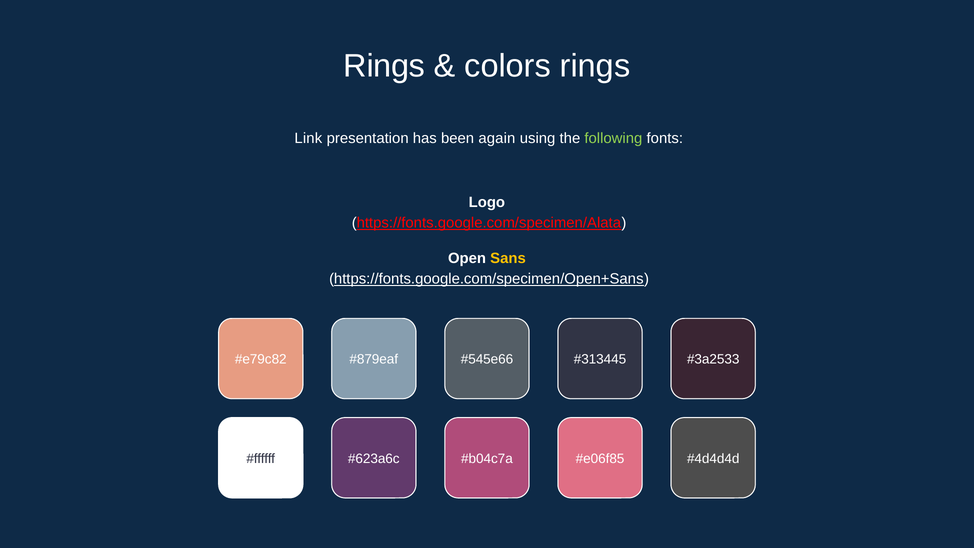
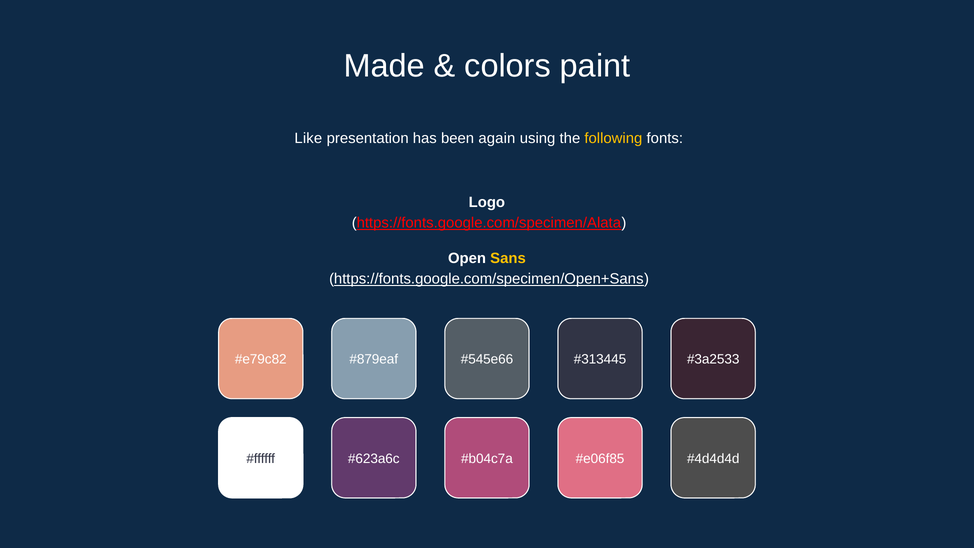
Rings at (384, 66): Rings -> Made
colors rings: rings -> paint
Link: Link -> Like
following colour: light green -> yellow
